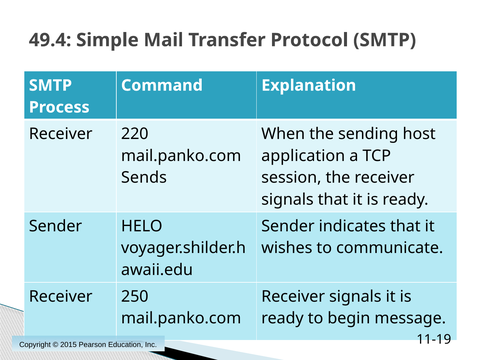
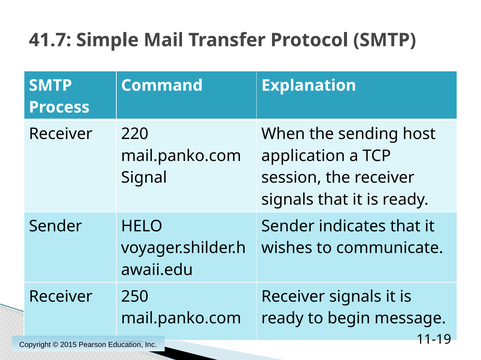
49.4: 49.4 -> 41.7
Sends: Sends -> Signal
